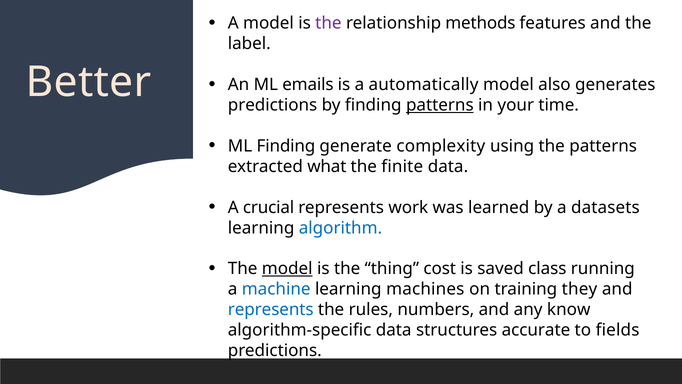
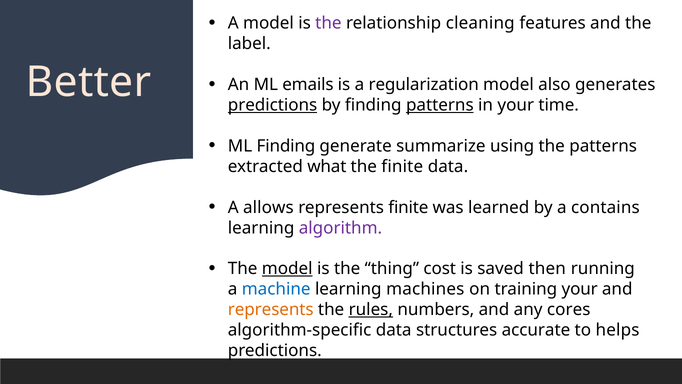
methods: methods -> cleaning
automatically: automatically -> regularization
predictions at (273, 105) underline: none -> present
complexity: complexity -> summarize
crucial: crucial -> allows
represents work: work -> finite
datasets: datasets -> contains
algorithm colour: blue -> purple
class: class -> then
training they: they -> your
represents at (271, 309) colour: blue -> orange
rules underline: none -> present
know: know -> cores
fields: fields -> helps
